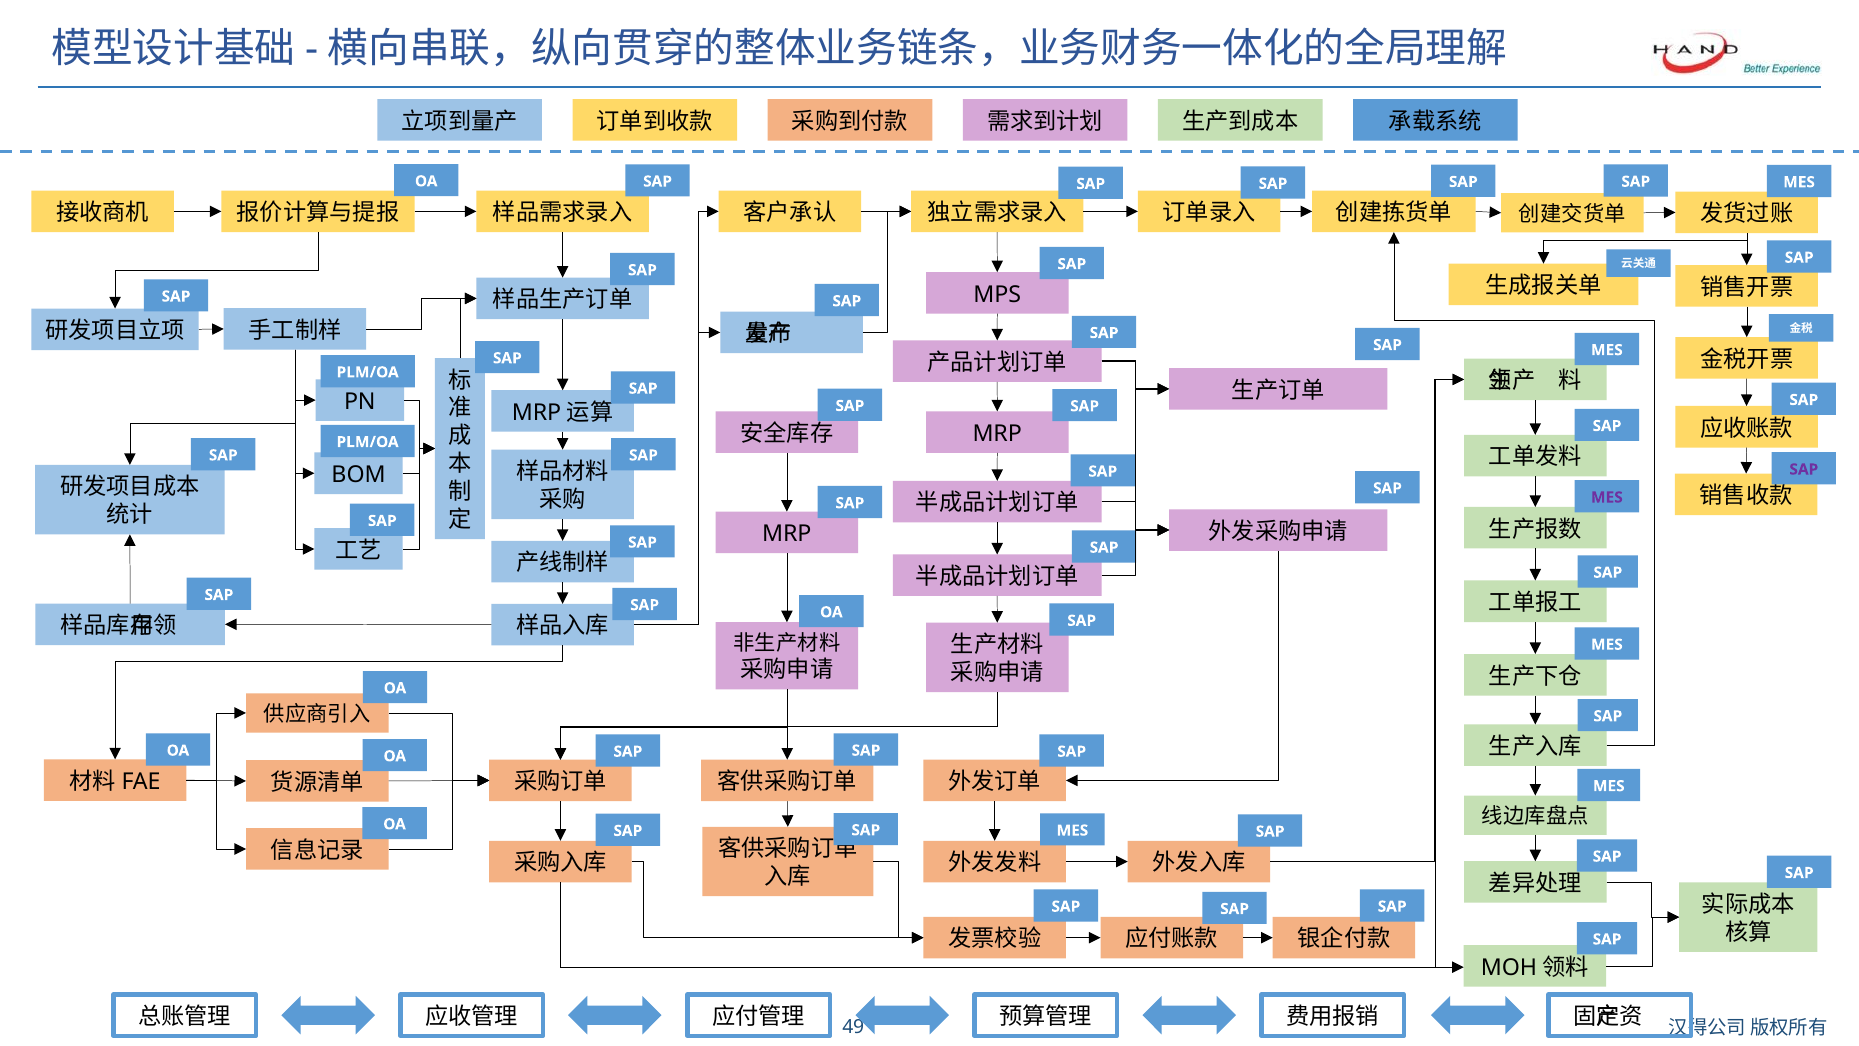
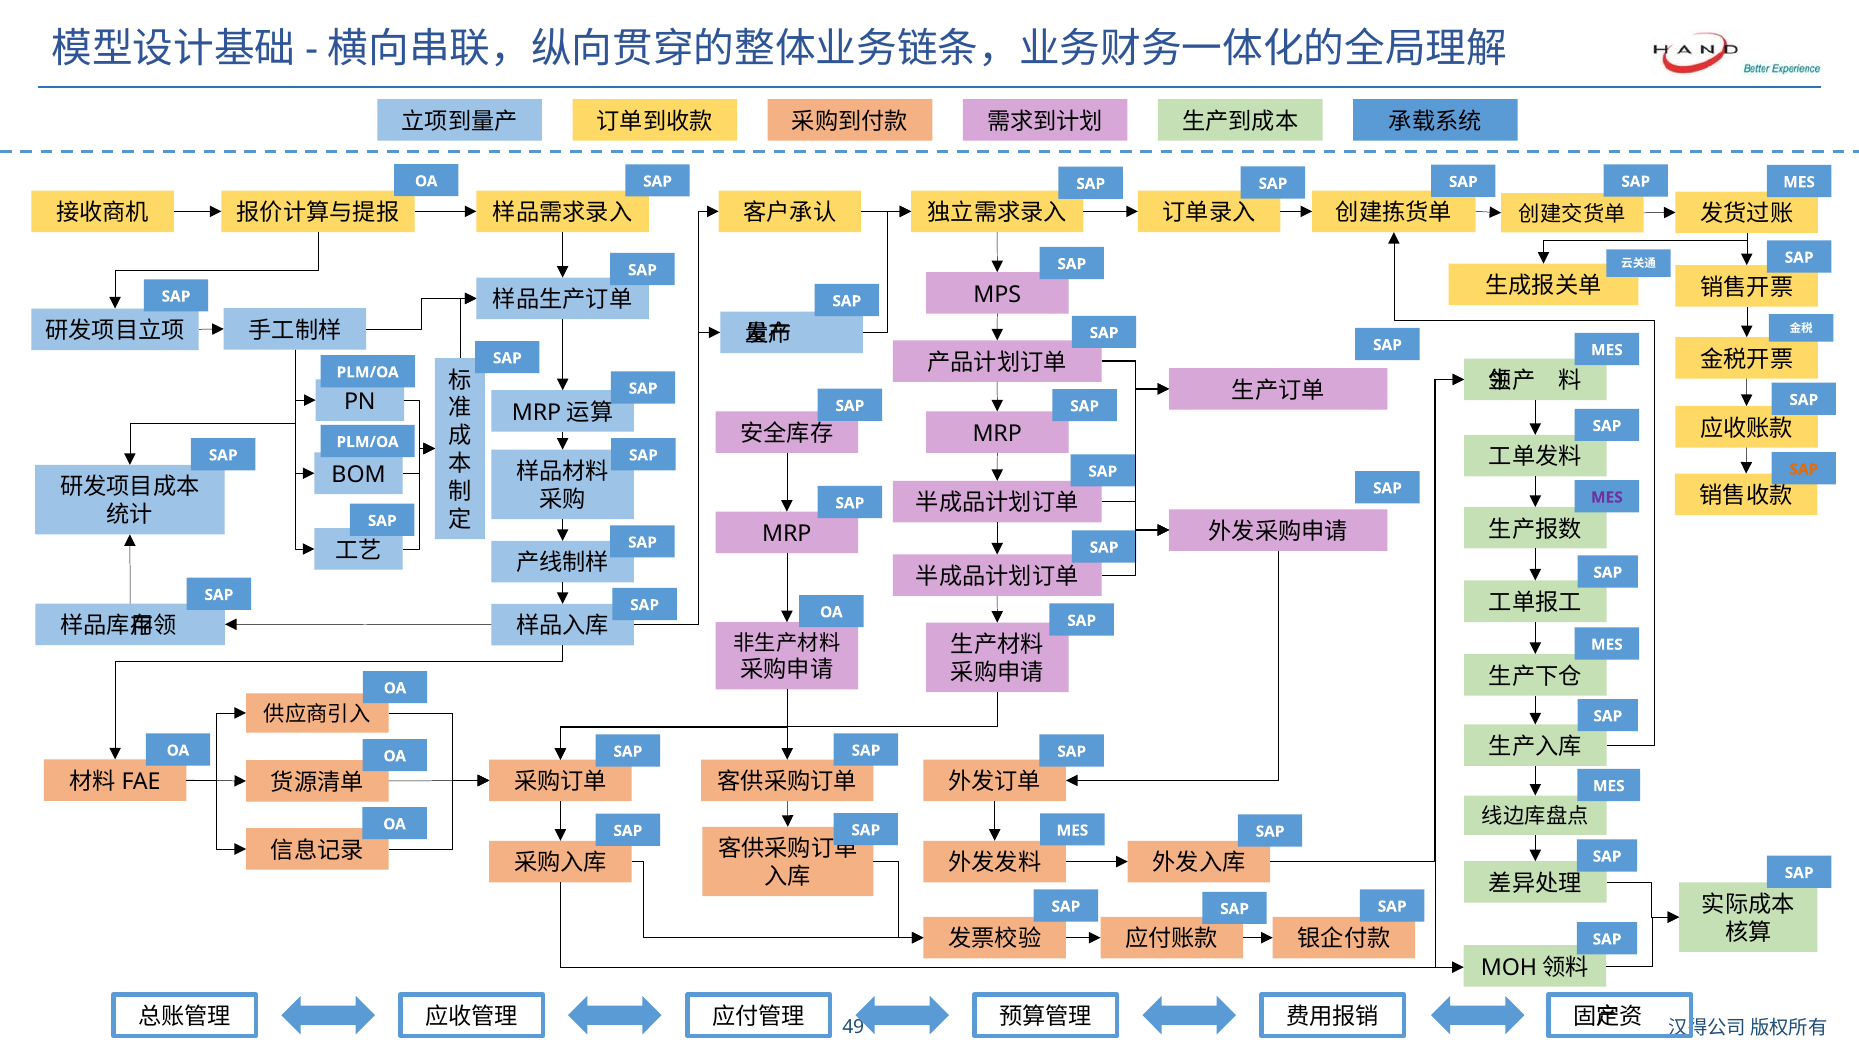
SAP at (1804, 469) colour: purple -> orange
